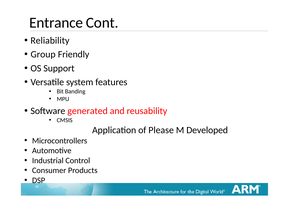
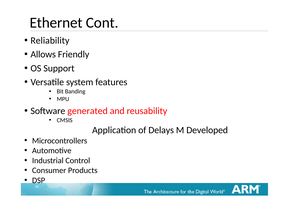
Entrance: Entrance -> Ethernet
Group: Group -> Allows
Please: Please -> Delays
